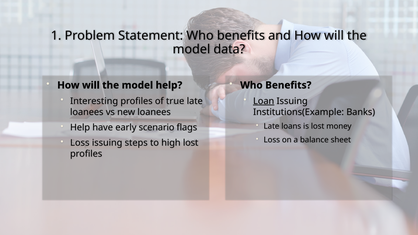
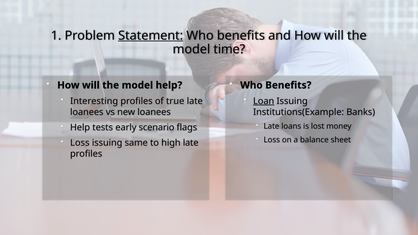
Statement underline: none -> present
data: data -> time
have: have -> tests
steps: steps -> same
high lost: lost -> late
